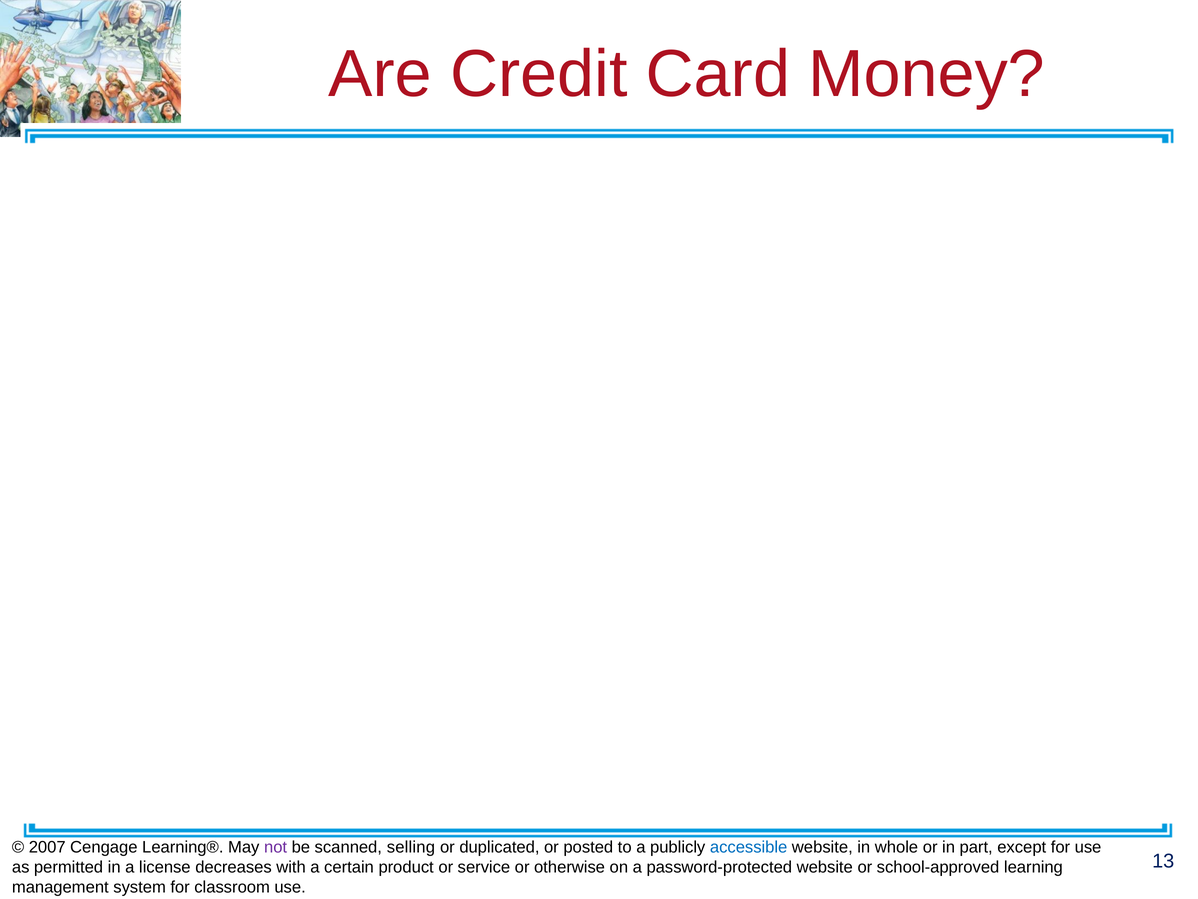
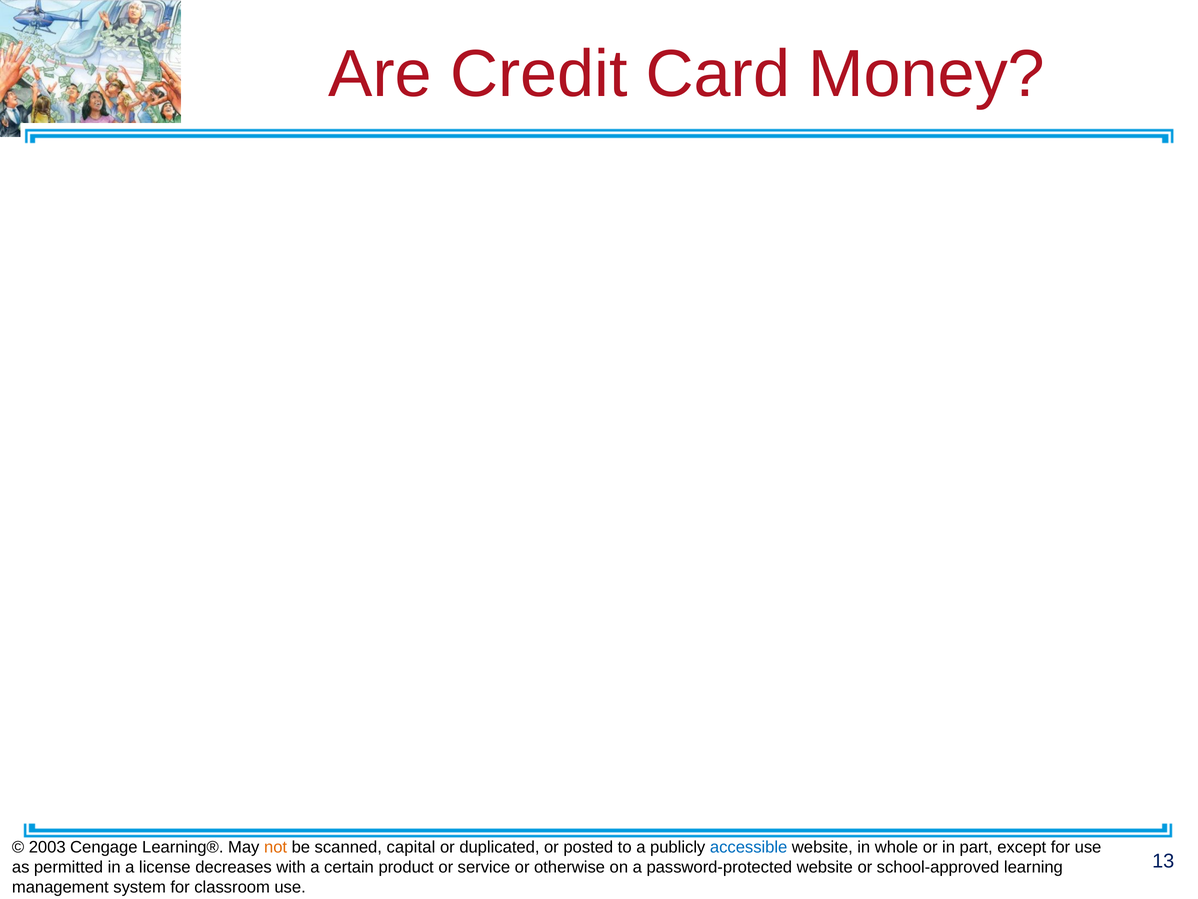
2007: 2007 -> 2003
not colour: purple -> orange
selling: selling -> capital
